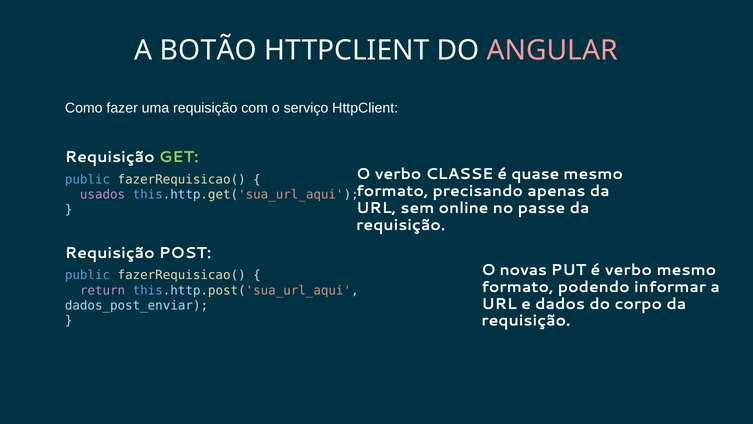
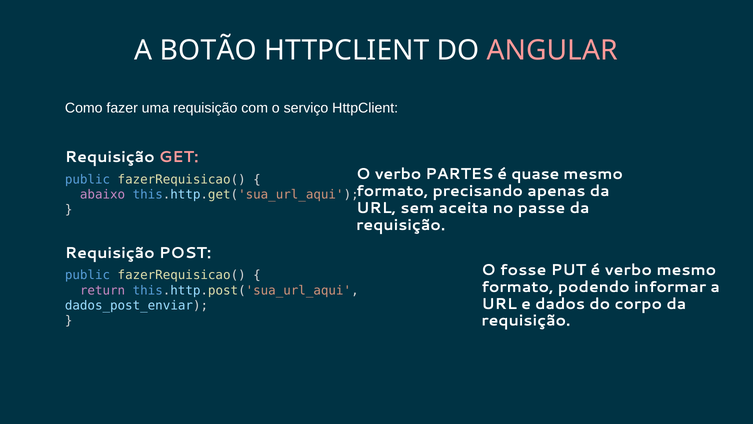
GET colour: light green -> pink
CLASSE: CLASSE -> PARTES
usados: usados -> abaixo
online: online -> aceita
novas: novas -> fosse
